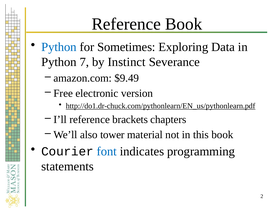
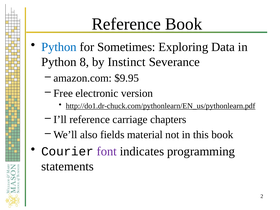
7: 7 -> 8
$9.49: $9.49 -> $9.95
brackets: brackets -> carriage
tower: tower -> fields
font colour: blue -> purple
